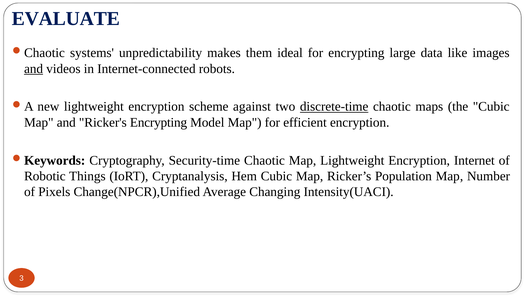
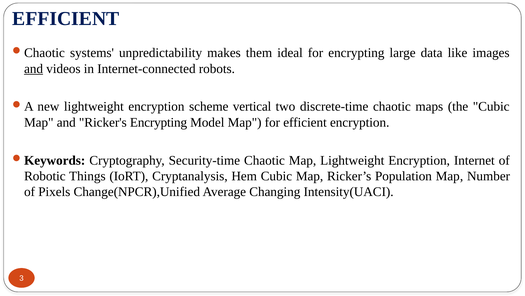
EVALUATE at (66, 19): EVALUATE -> EFFICIENT
against: against -> vertical
discrete-time underline: present -> none
